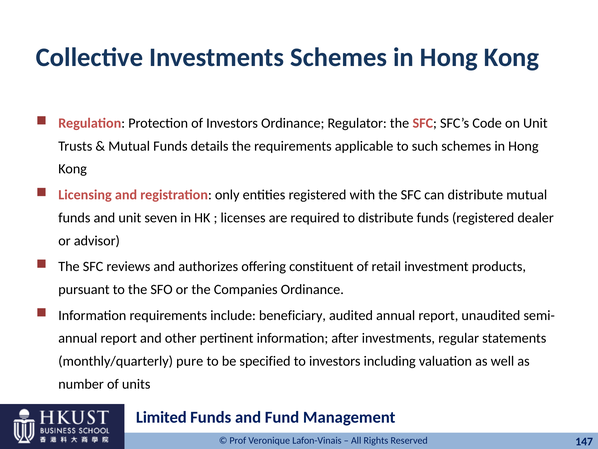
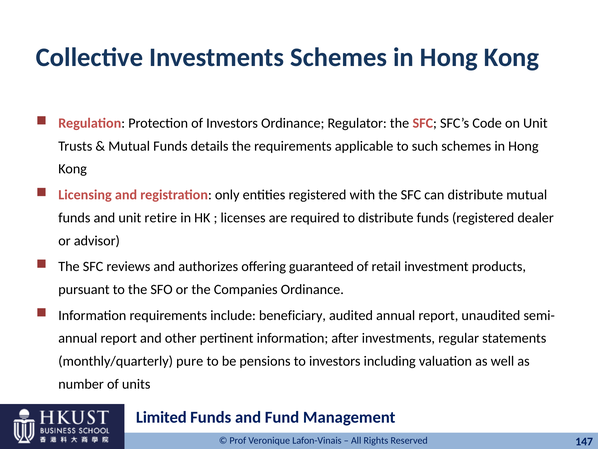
seven: seven -> retire
constituent: constituent -> guaranteed
specified: specified -> pensions
